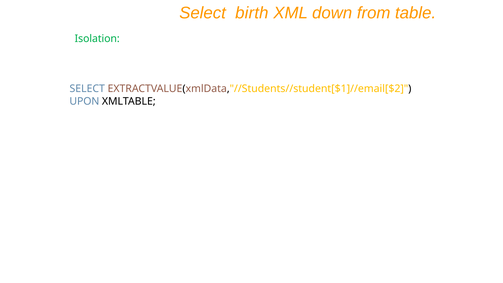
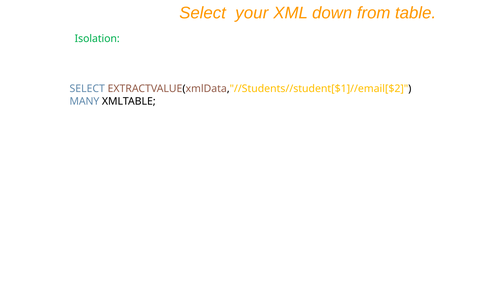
birth: birth -> your
UPON: UPON -> MANY
